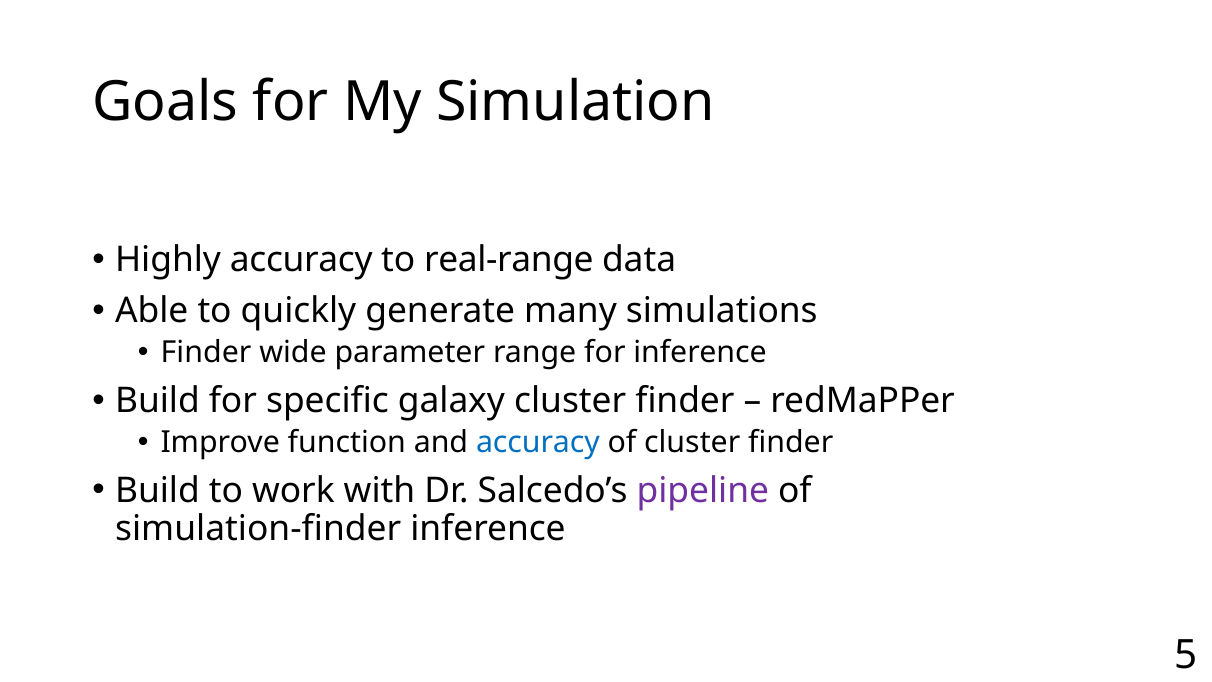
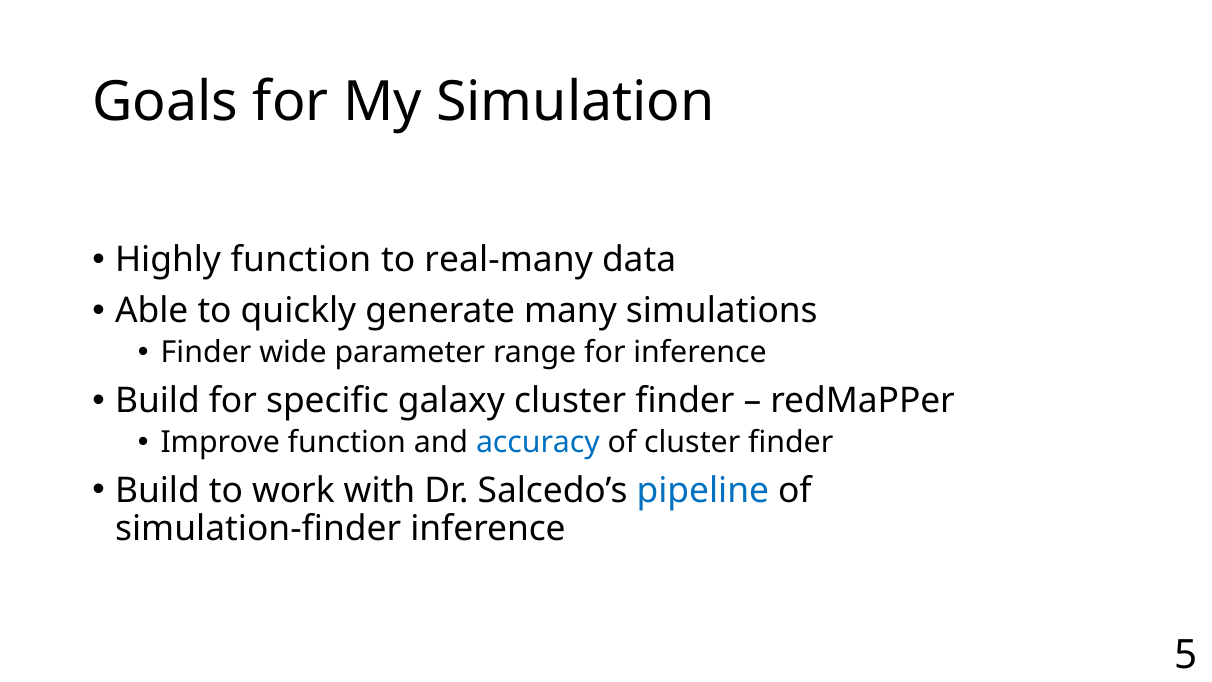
Highly accuracy: accuracy -> function
real-range: real-range -> real-many
pipeline colour: purple -> blue
